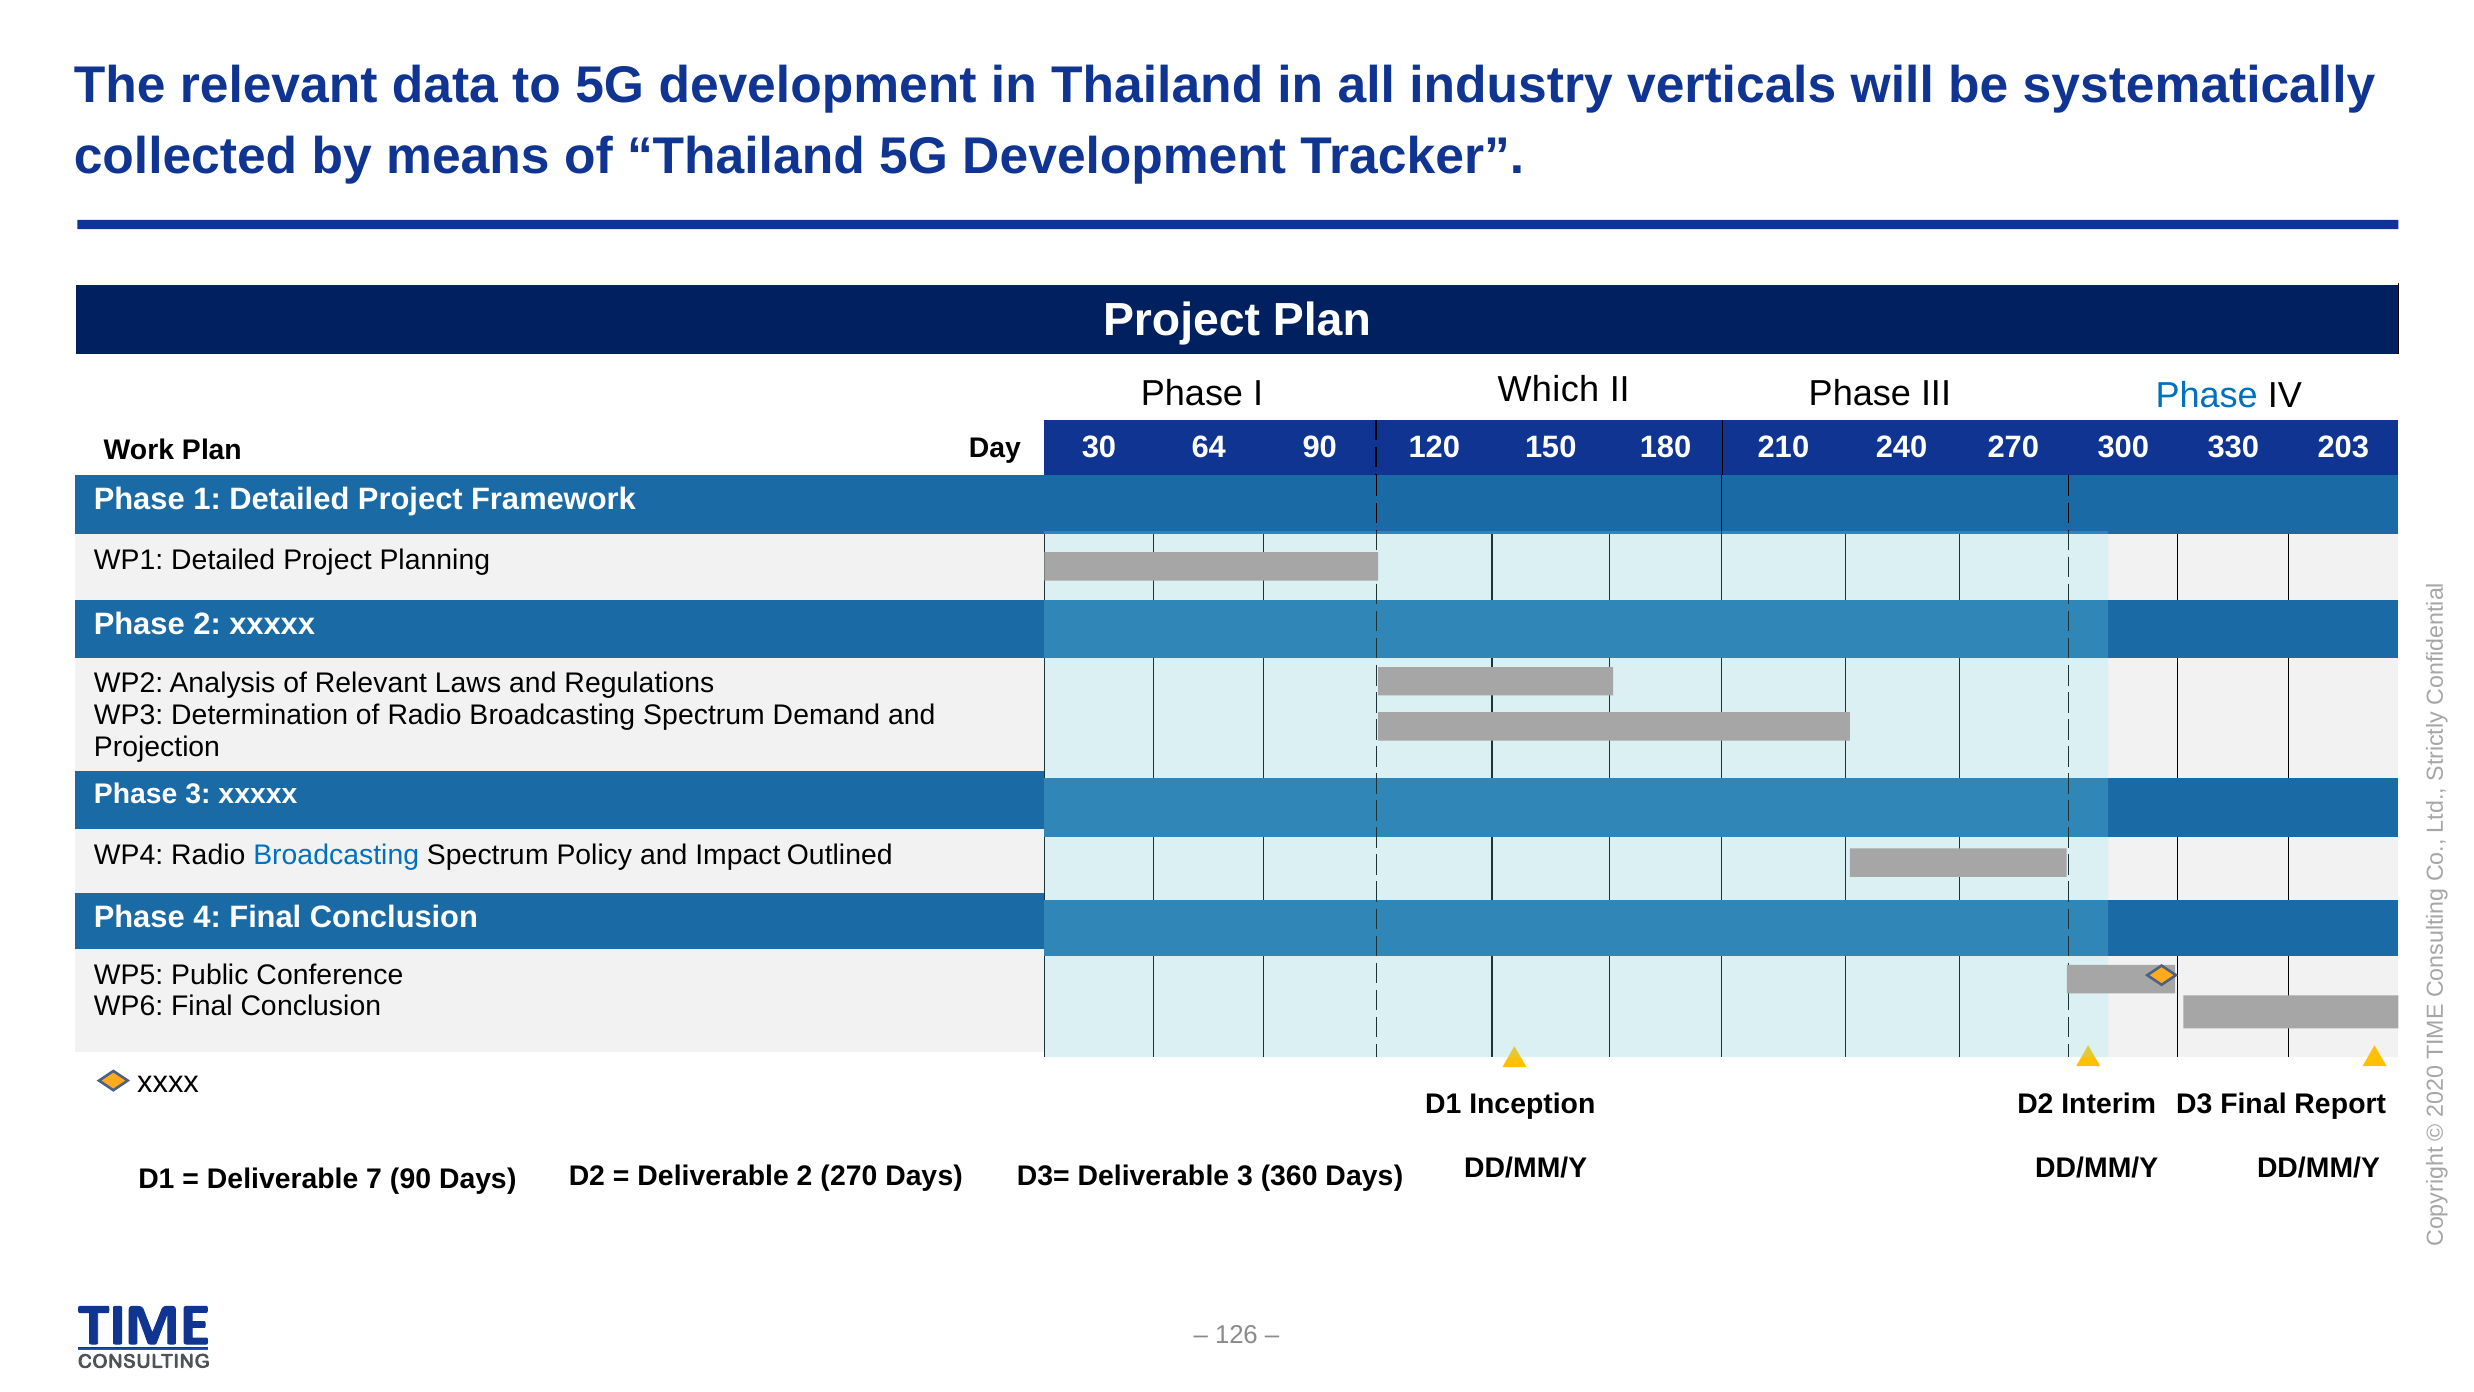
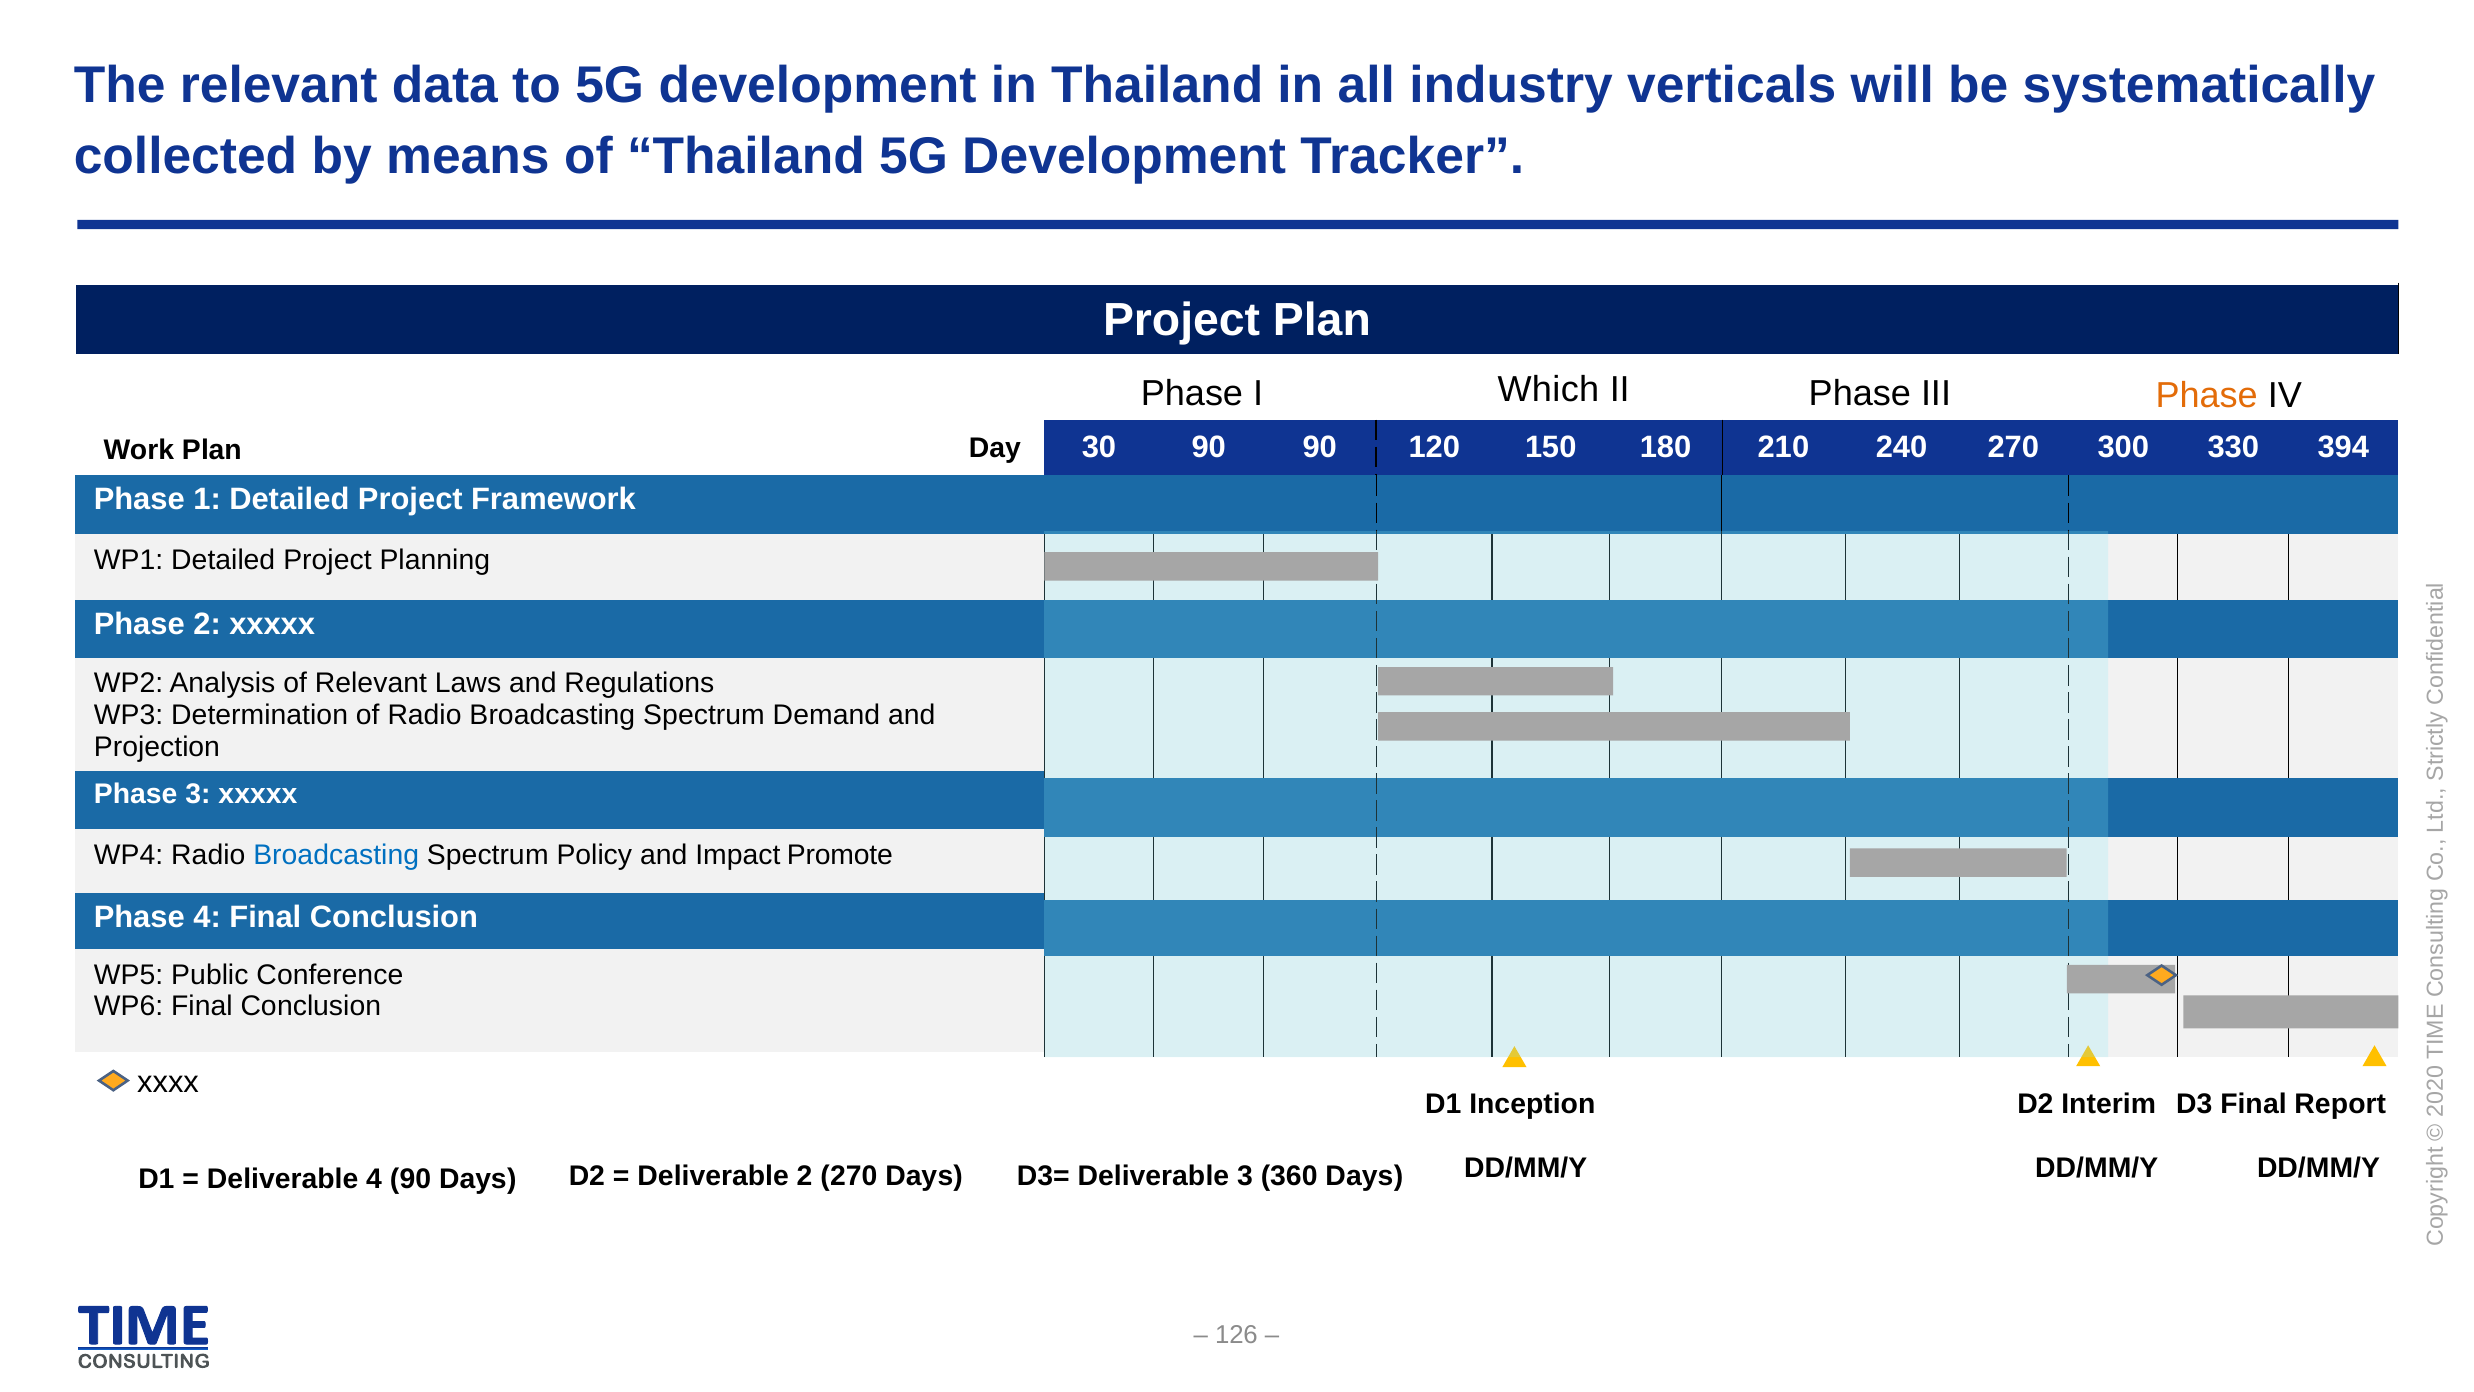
Phase at (2207, 396) colour: blue -> orange
30 64: 64 -> 90
203: 203 -> 394
Outlined: Outlined -> Promote
Deliverable 7: 7 -> 4
